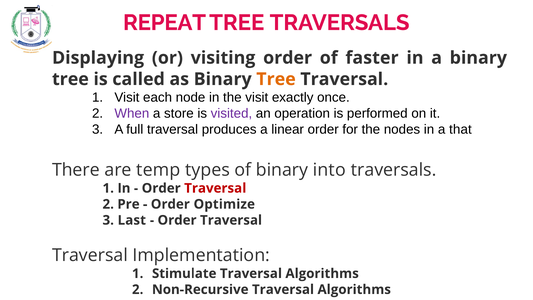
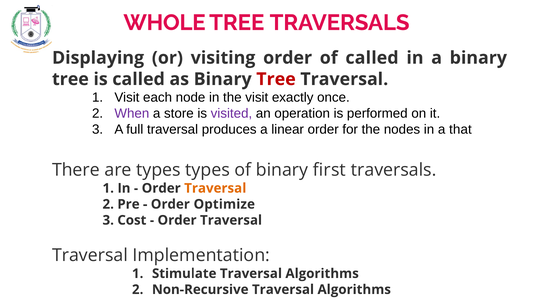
REPEAT: REPEAT -> WHOLE
of faster: faster -> called
Tree at (276, 79) colour: orange -> red
are temp: temp -> types
into: into -> first
Traversal at (215, 188) colour: red -> orange
Last: Last -> Cost
